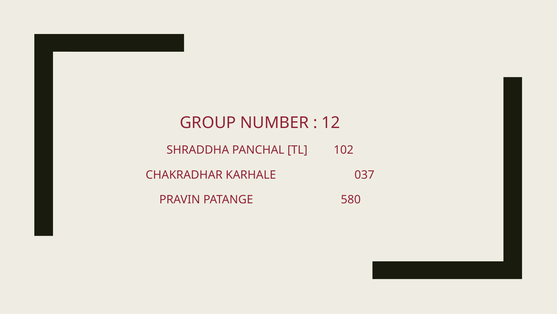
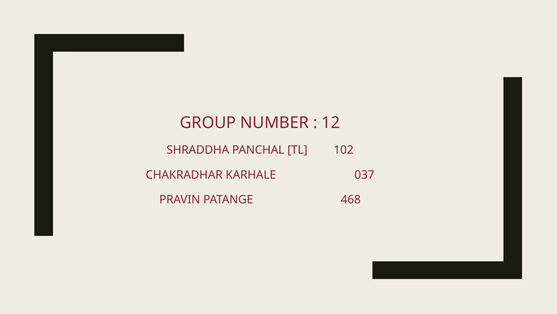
580: 580 -> 468
